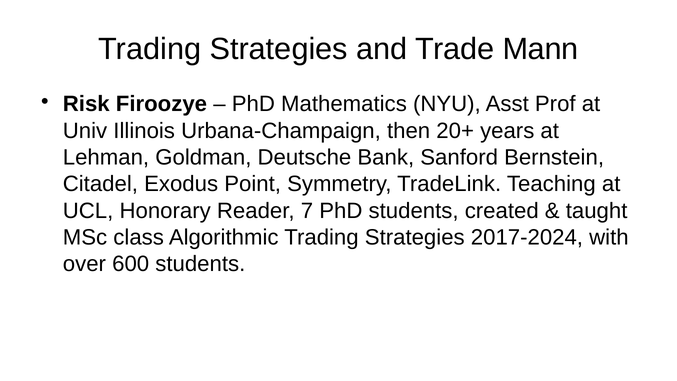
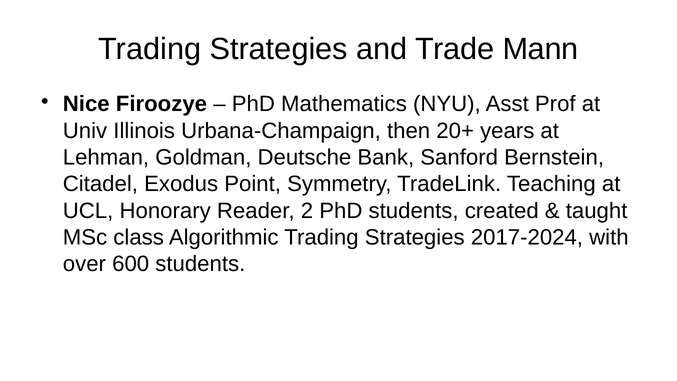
Risk: Risk -> Nice
7: 7 -> 2
